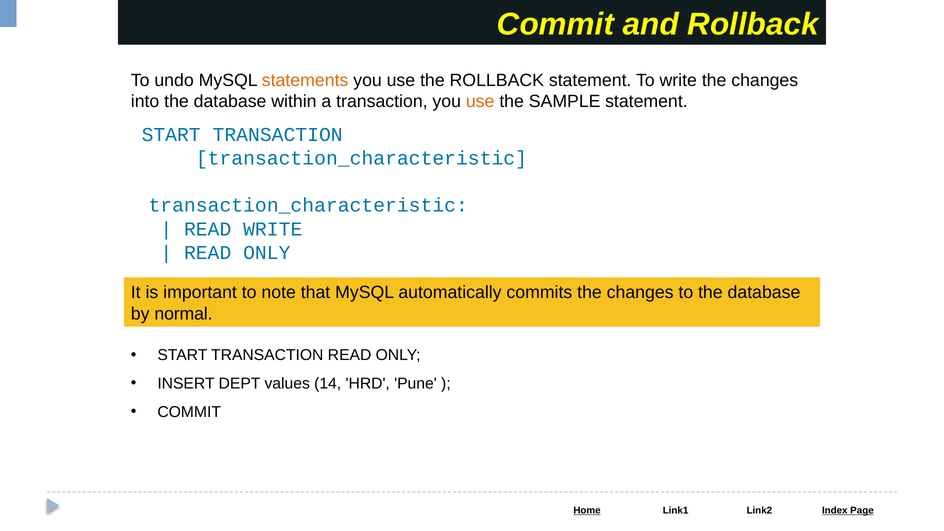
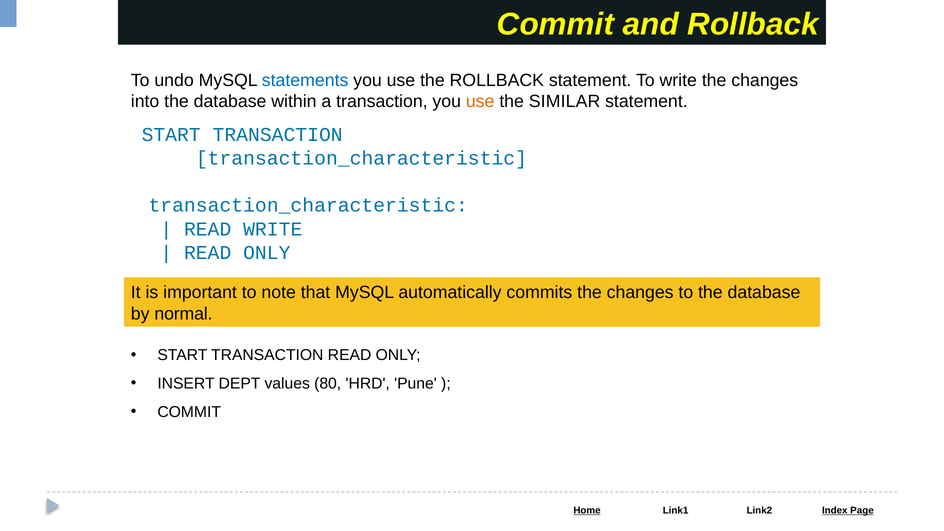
statements colour: orange -> blue
SAMPLE: SAMPLE -> SIMILAR
14: 14 -> 80
